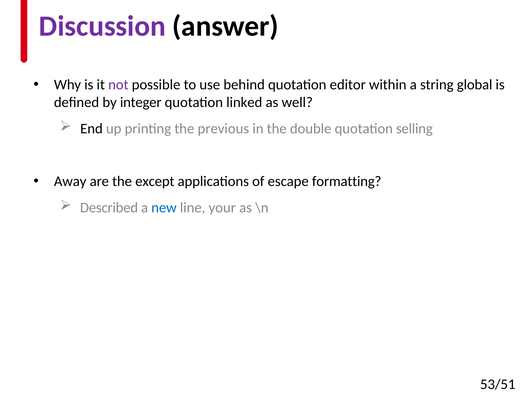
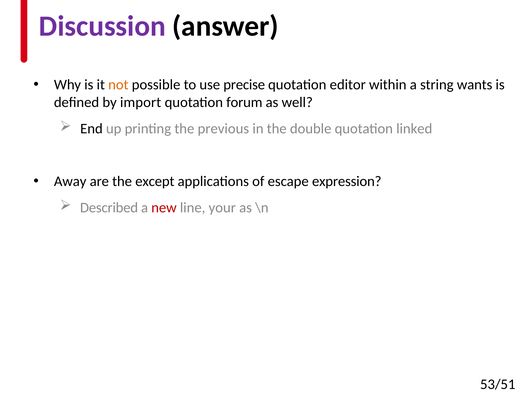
not colour: purple -> orange
behind: behind -> precise
global: global -> wants
integer: integer -> import
linked: linked -> forum
selling: selling -> linked
formatting: formatting -> expression
new colour: blue -> red
